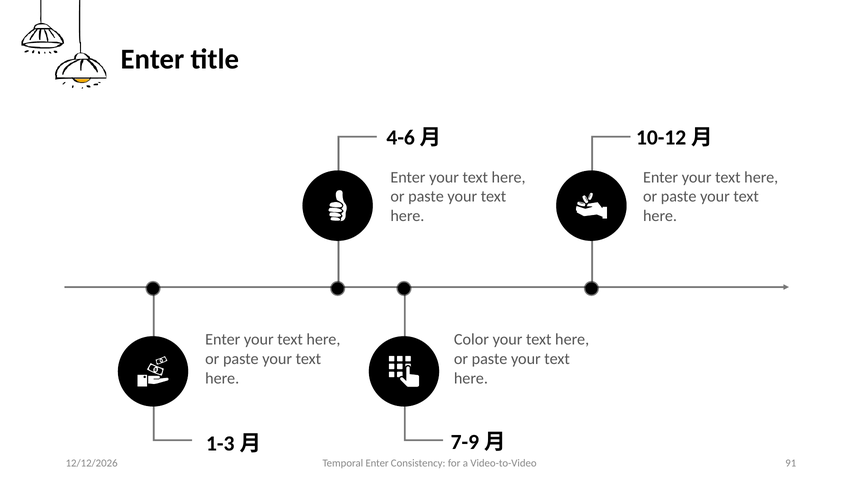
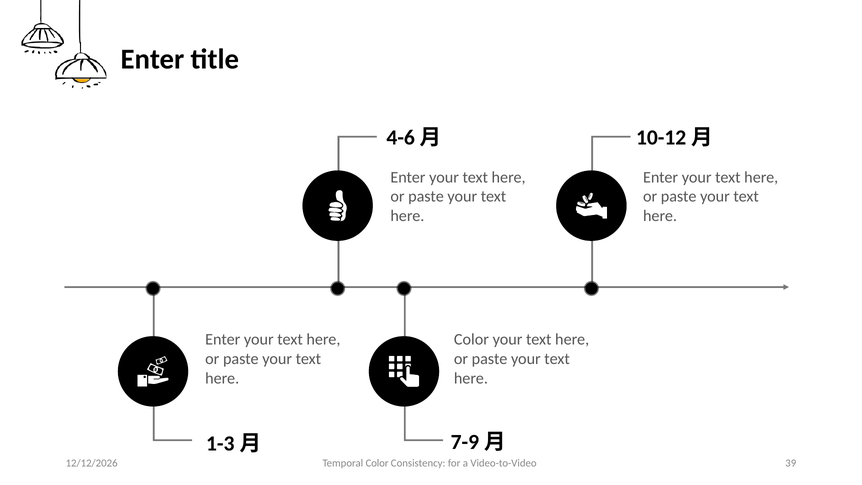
Temporal Enter: Enter -> Color
91: 91 -> 39
